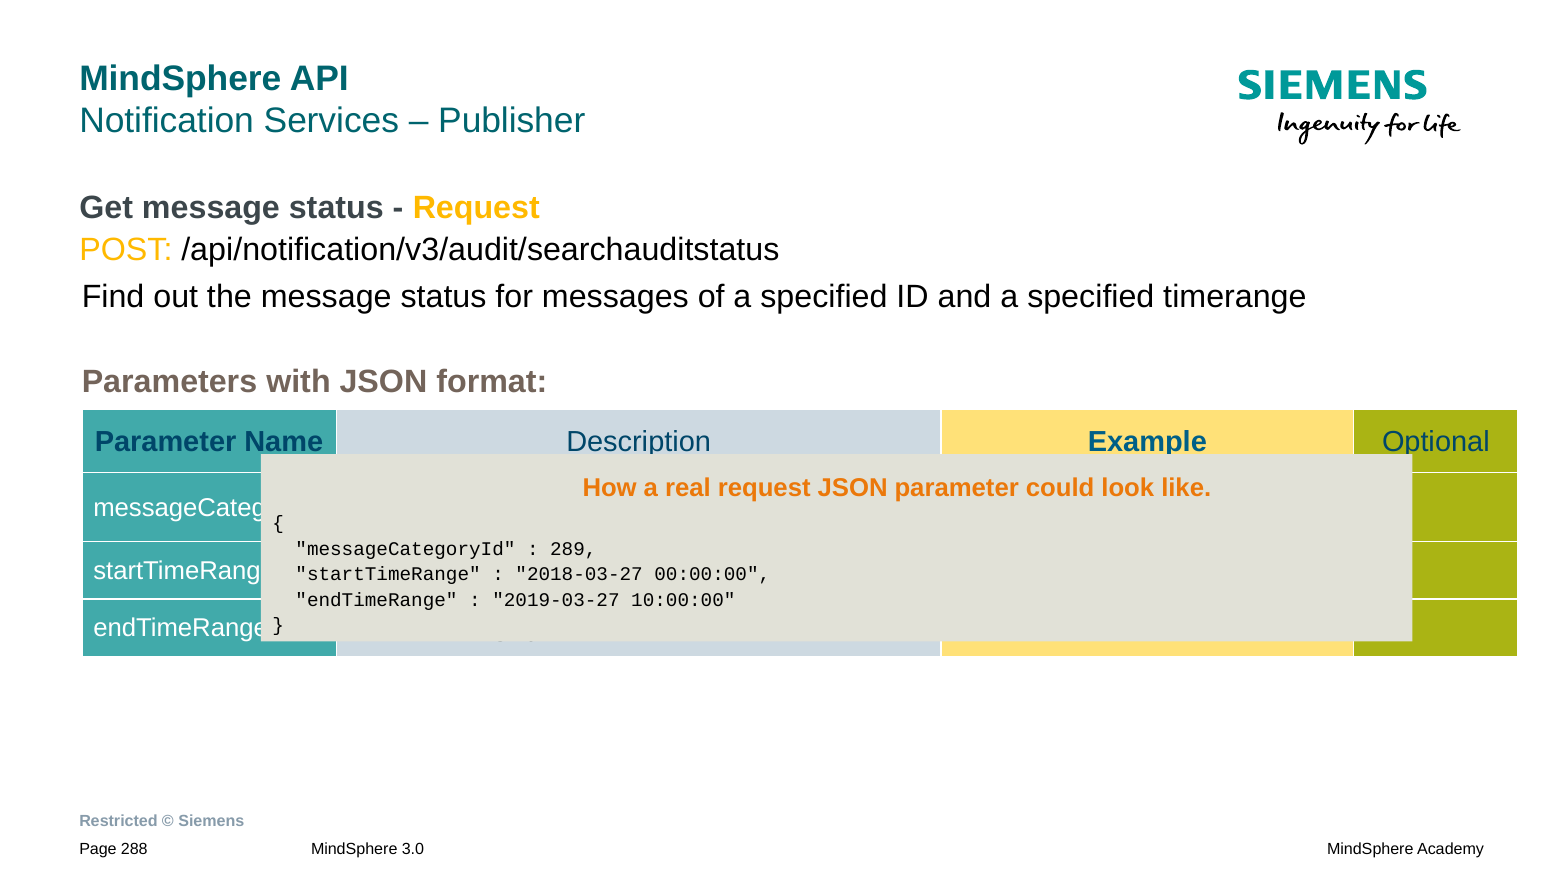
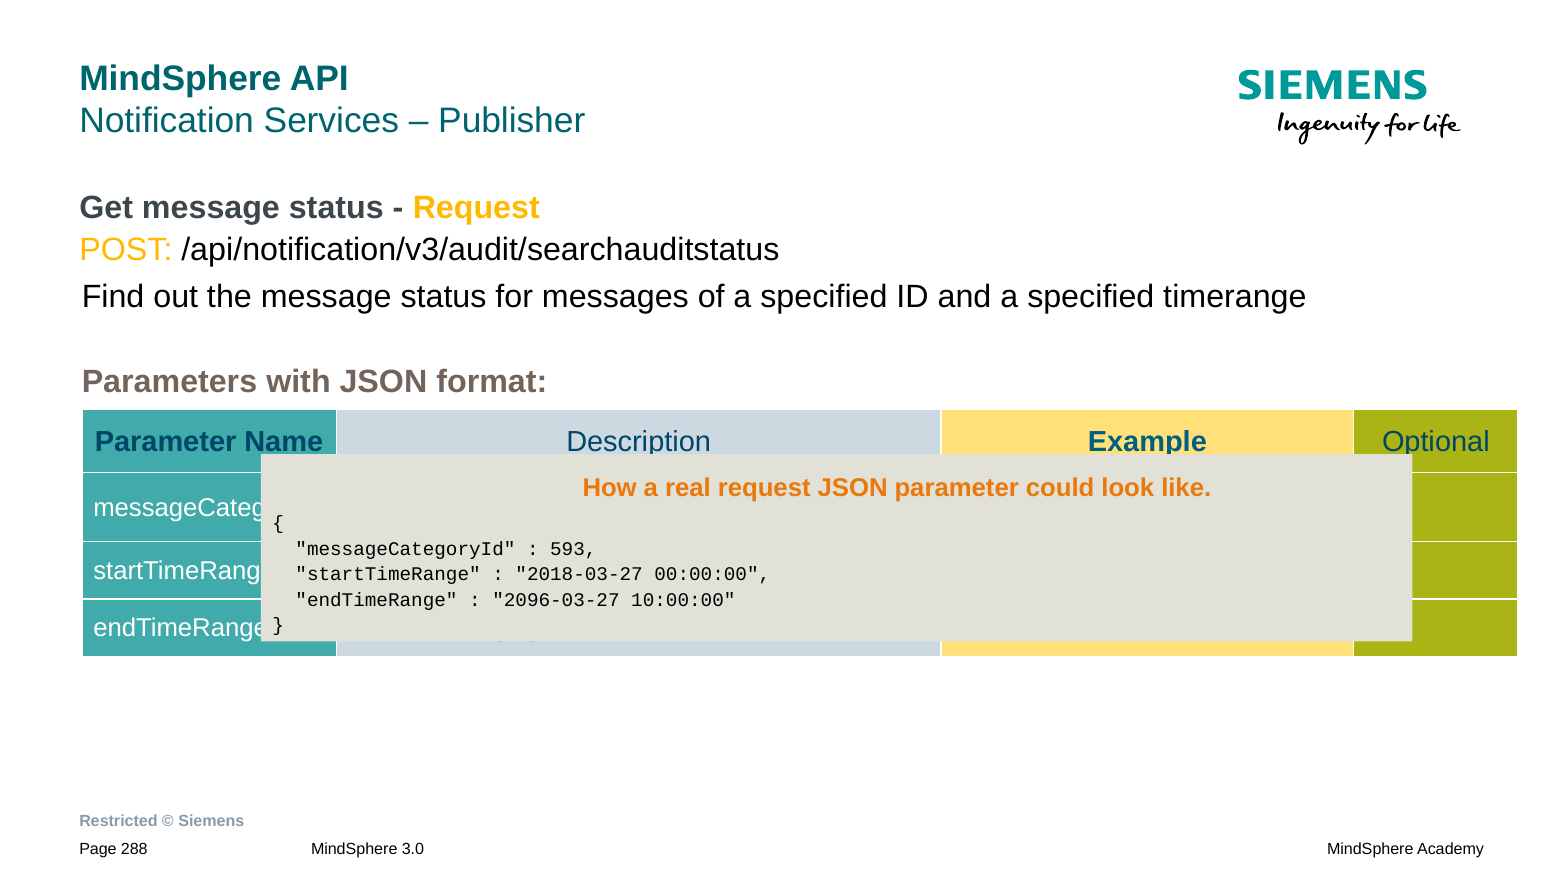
289: 289 -> 593
2019-03-27: 2019-03-27 -> 2096-03-27
